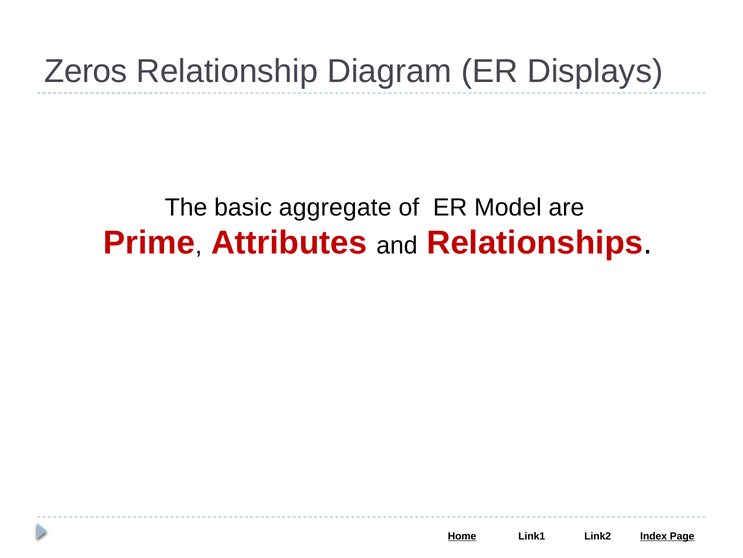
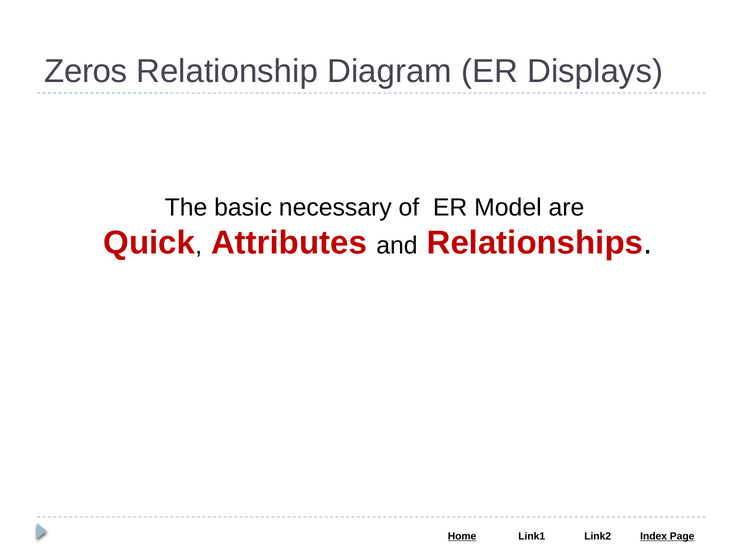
aggregate: aggregate -> necessary
Prime: Prime -> Quick
